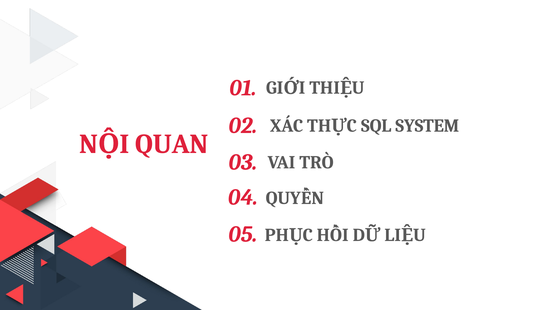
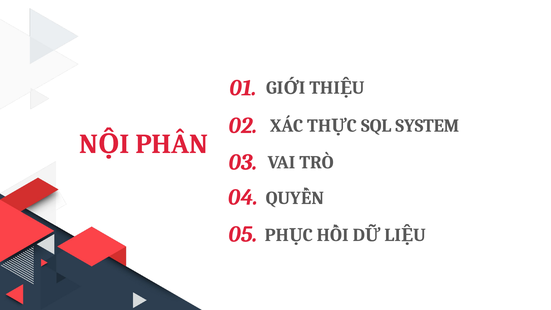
QUAN: QUAN -> PHÂN
